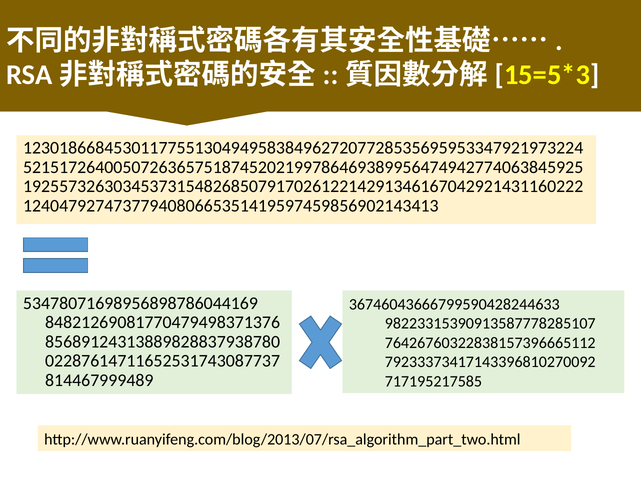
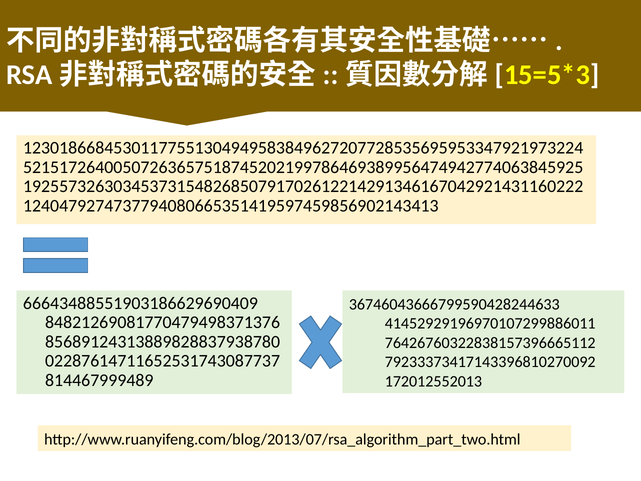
53478071698956898786044169: 53478071698956898786044169 -> 66643488551903186629690409
98223315390913587778285107: 98223315390913587778285107 -> 41452929196970107299886011
717195217585: 717195217585 -> 172012552013
